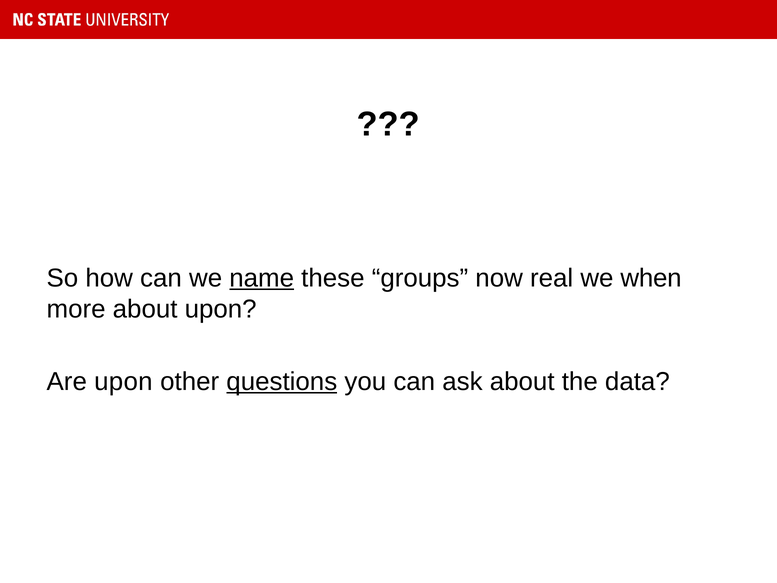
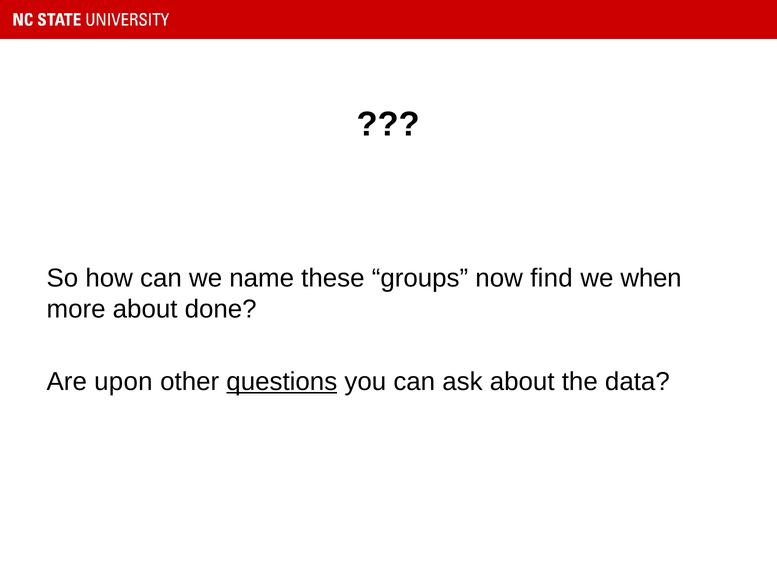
name underline: present -> none
real: real -> find
about upon: upon -> done
